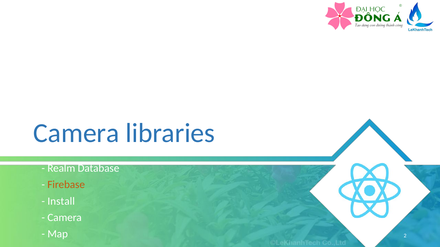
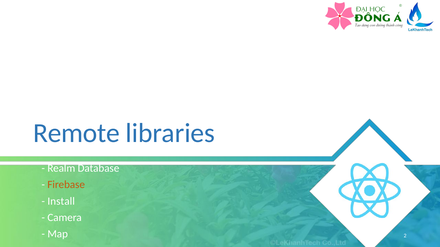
Camera at (76, 134): Camera -> Remote
